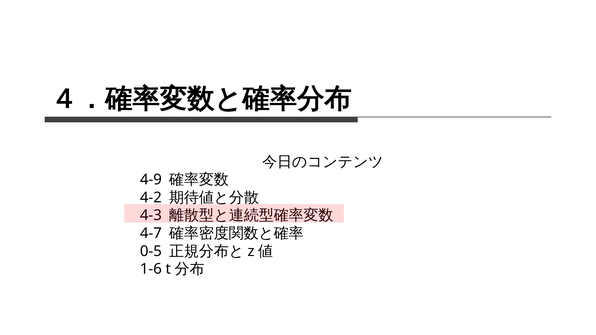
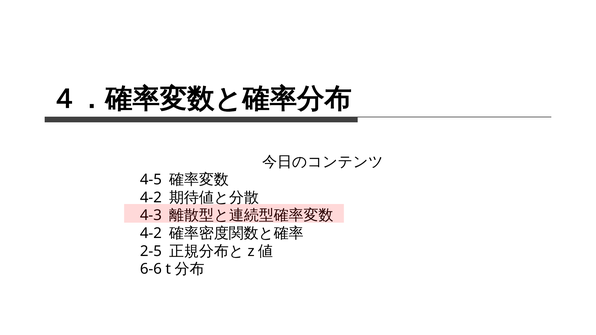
4-9: 4-9 -> 4-5
4-7 at (151, 233): 4-7 -> 4-2
0-5: 0-5 -> 2-5
1-6: 1-6 -> 6-6
